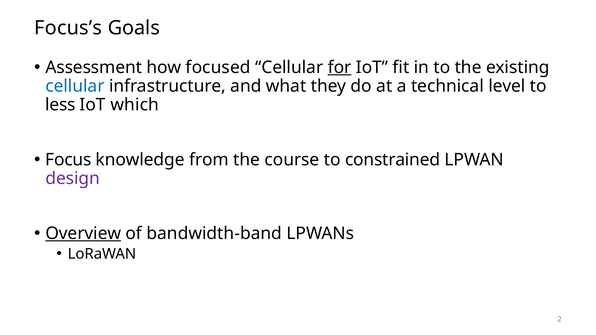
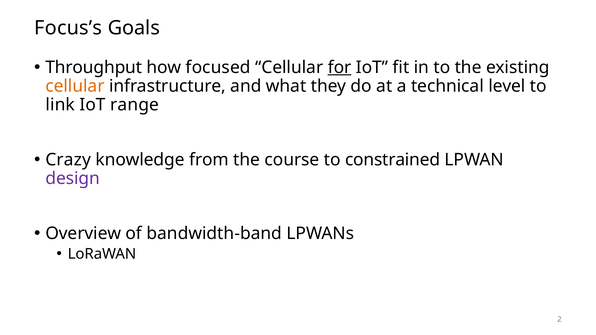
Assessment: Assessment -> Throughput
cellular at (75, 86) colour: blue -> orange
less: less -> link
which: which -> range
Focus: Focus -> Crazy
Overview underline: present -> none
